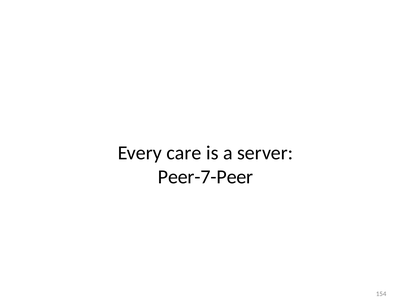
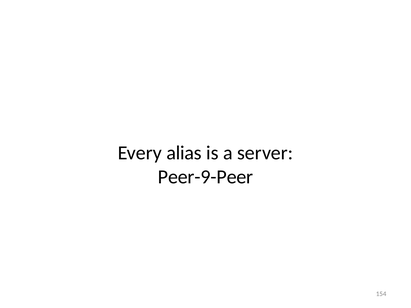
care: care -> alias
Peer-7-Peer: Peer-7-Peer -> Peer-9-Peer
